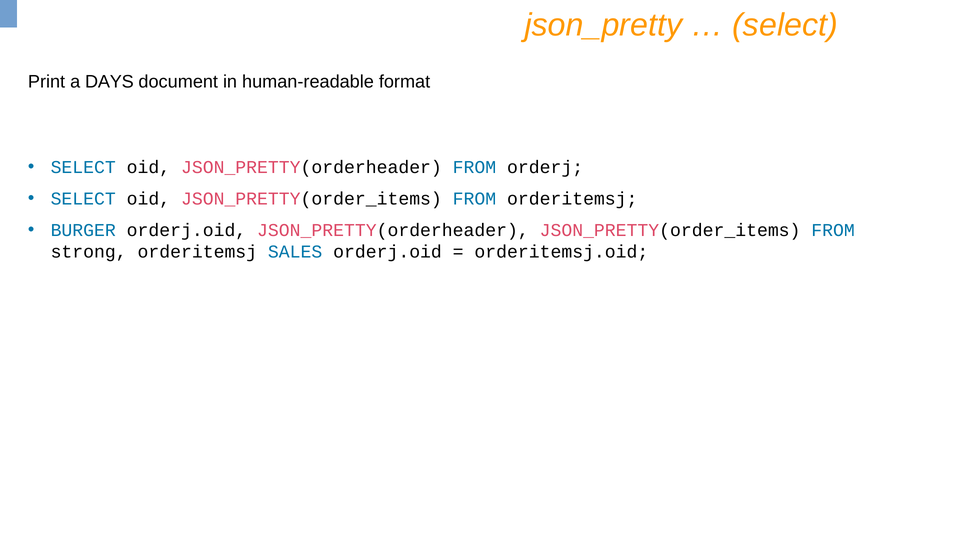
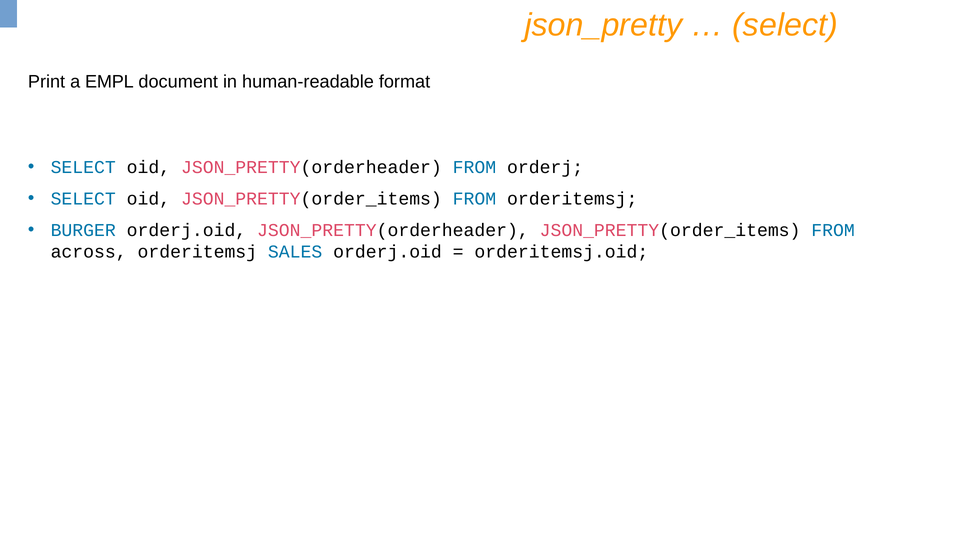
DAYS: DAYS -> EMPL
strong: strong -> across
